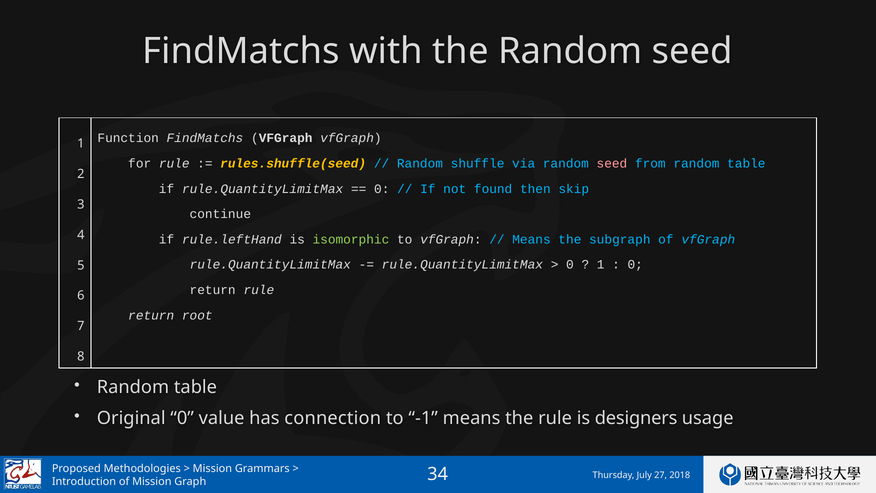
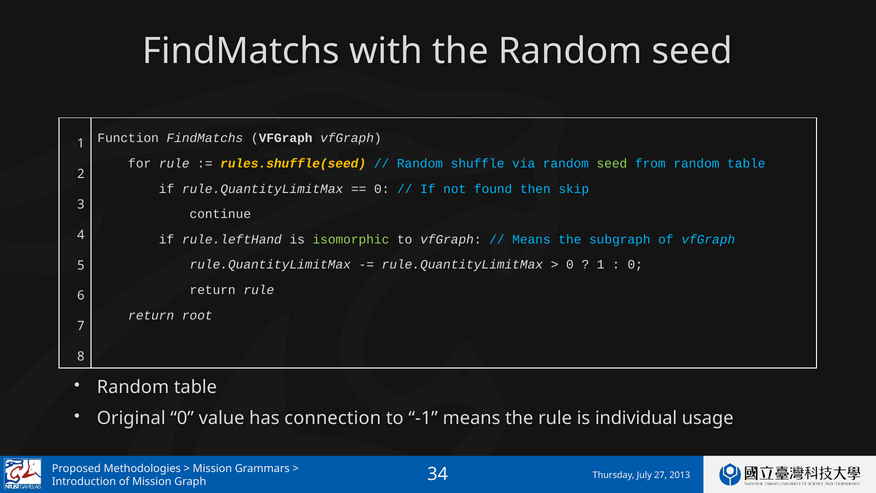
seed at (612, 163) colour: pink -> light green
designers: designers -> individual
2018: 2018 -> 2013
